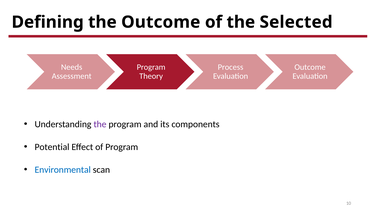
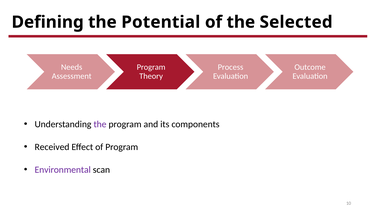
the Outcome: Outcome -> Potential
Potential: Potential -> Received
Environmental colour: blue -> purple
